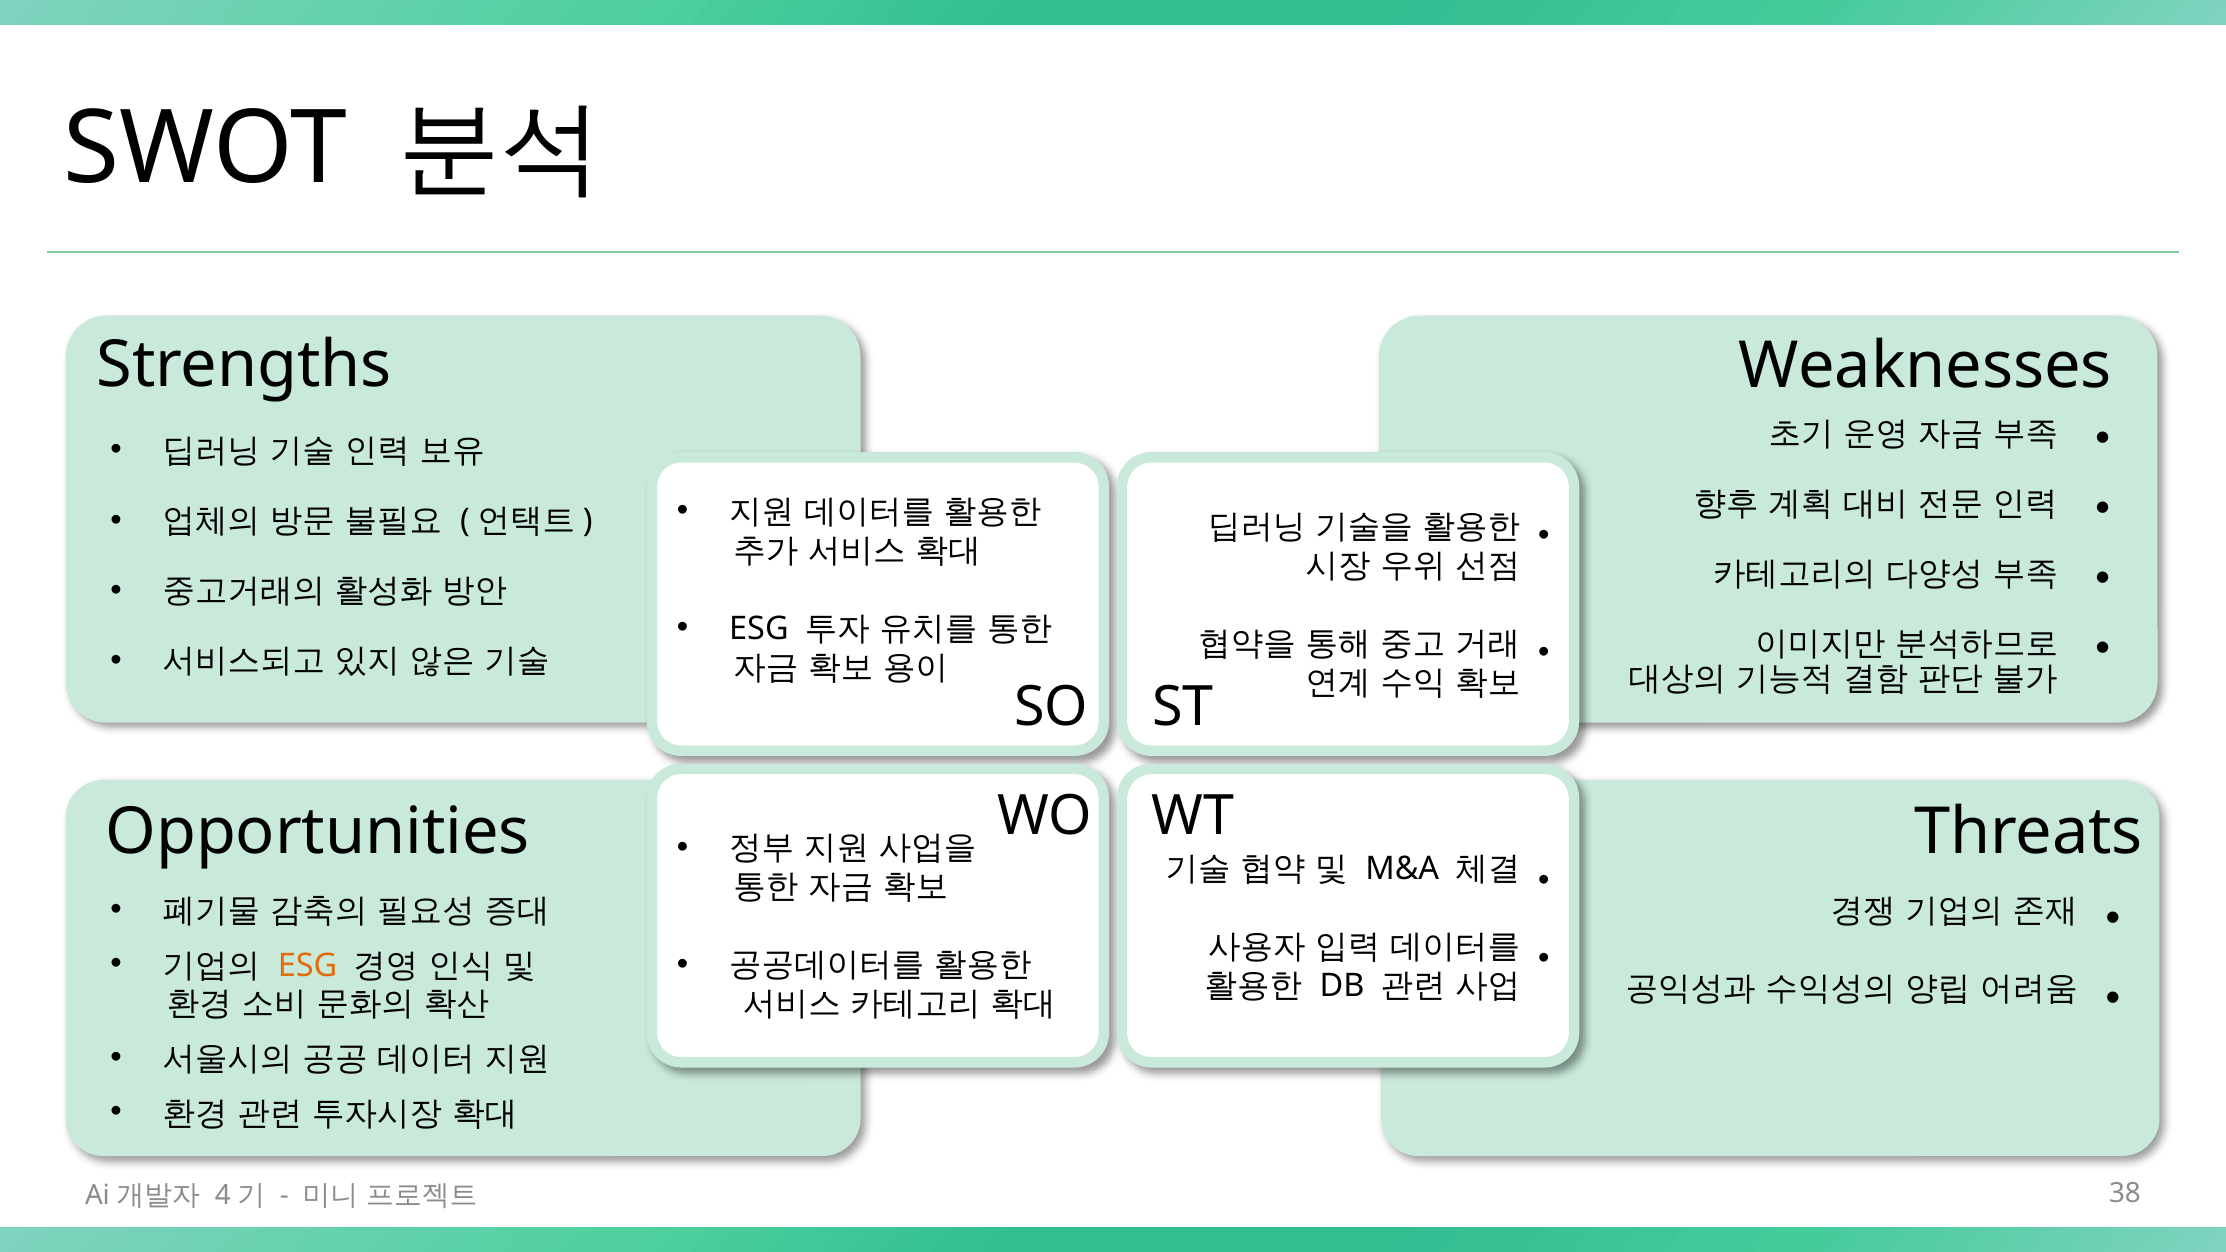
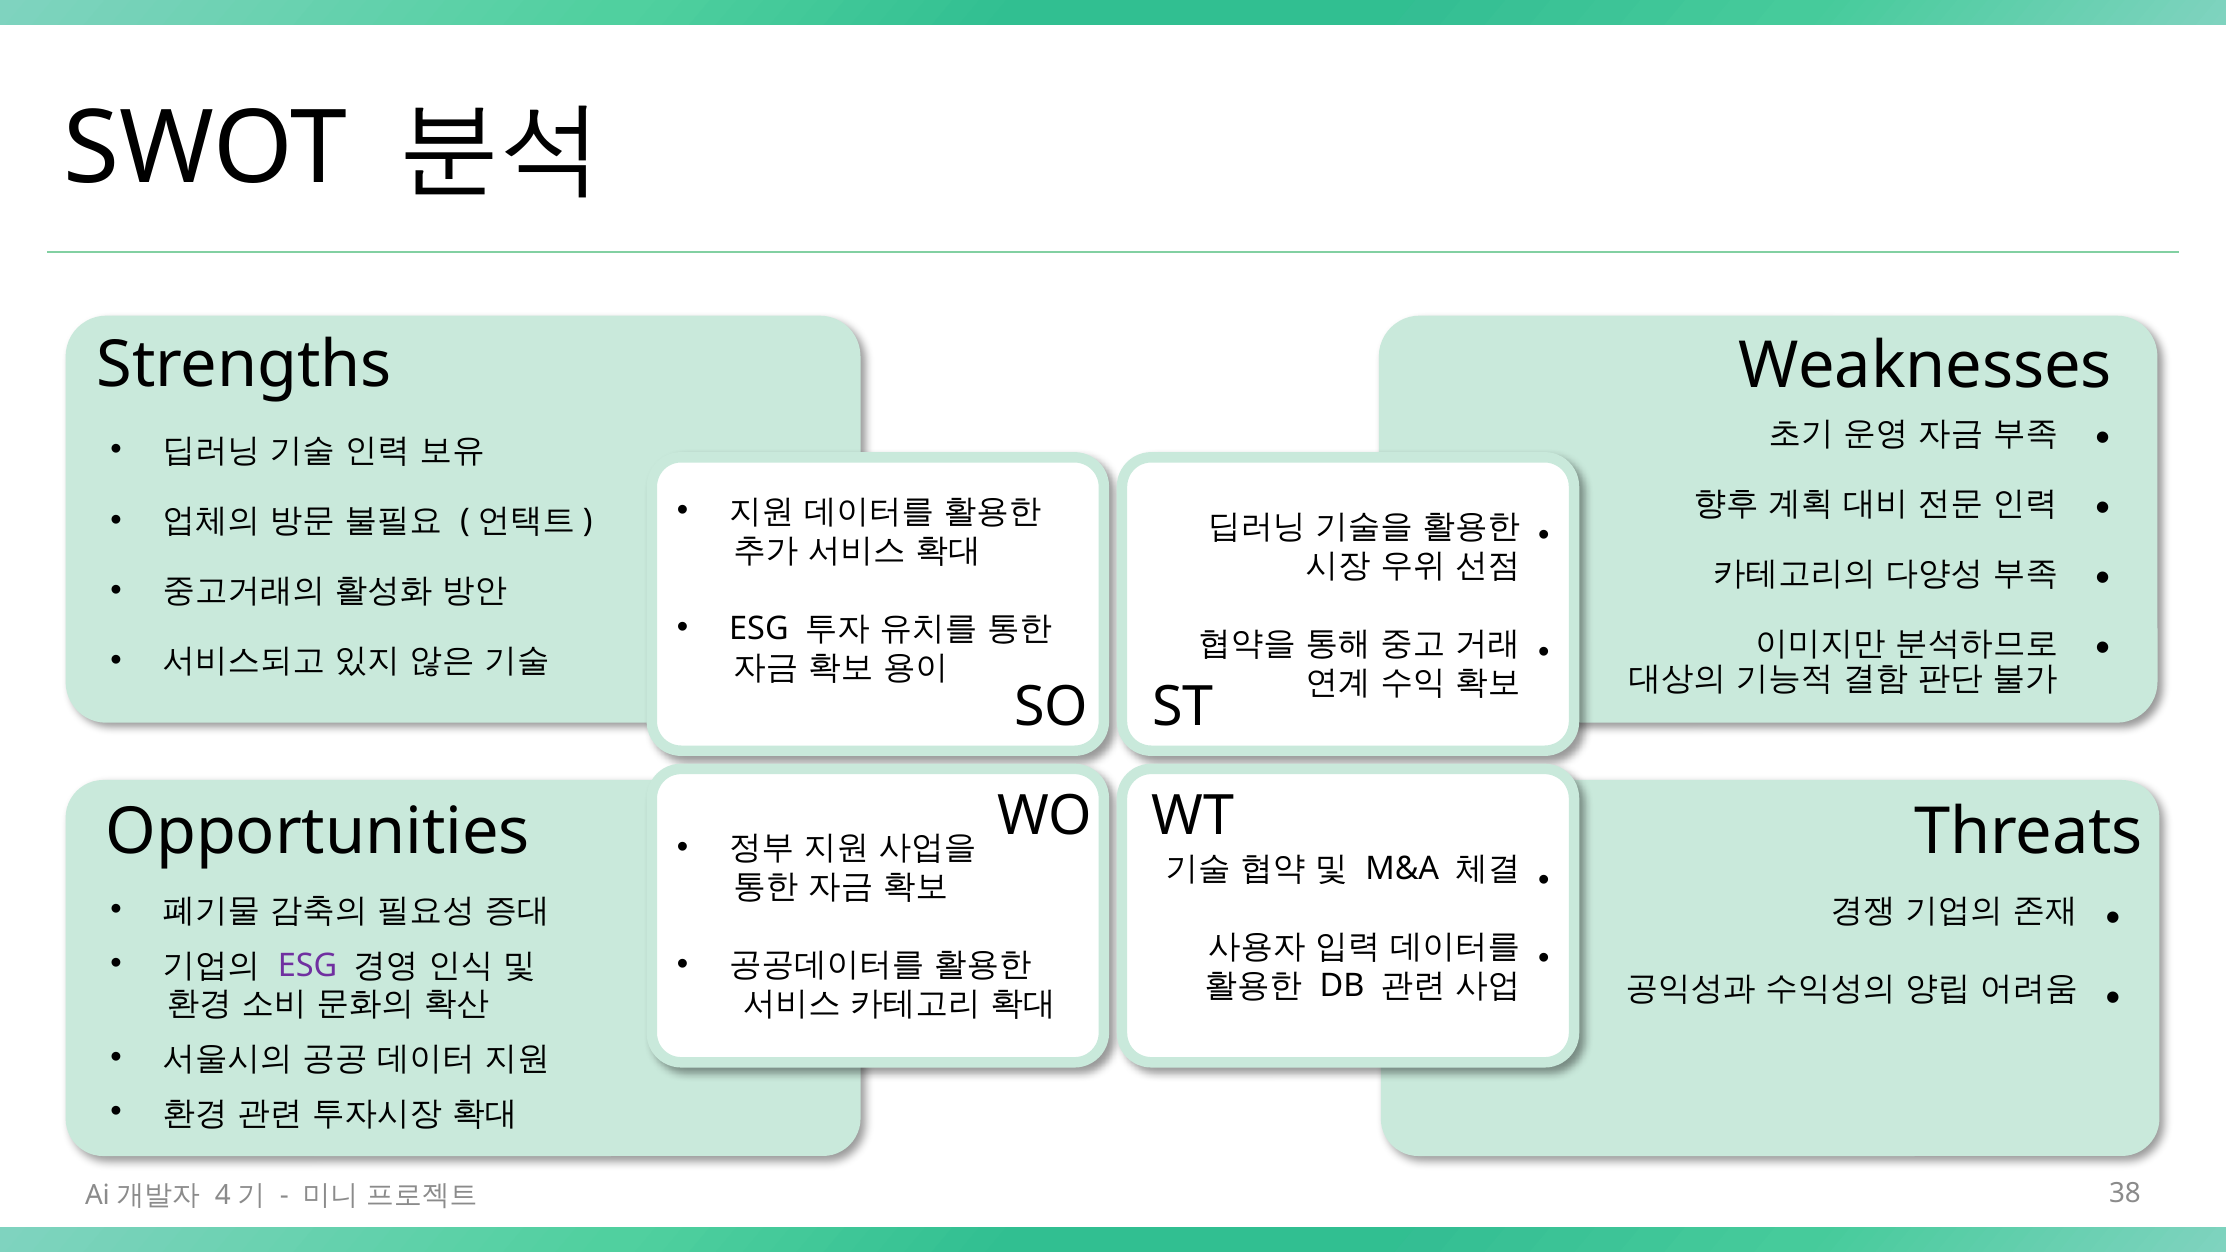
ESG at (308, 966) colour: orange -> purple
